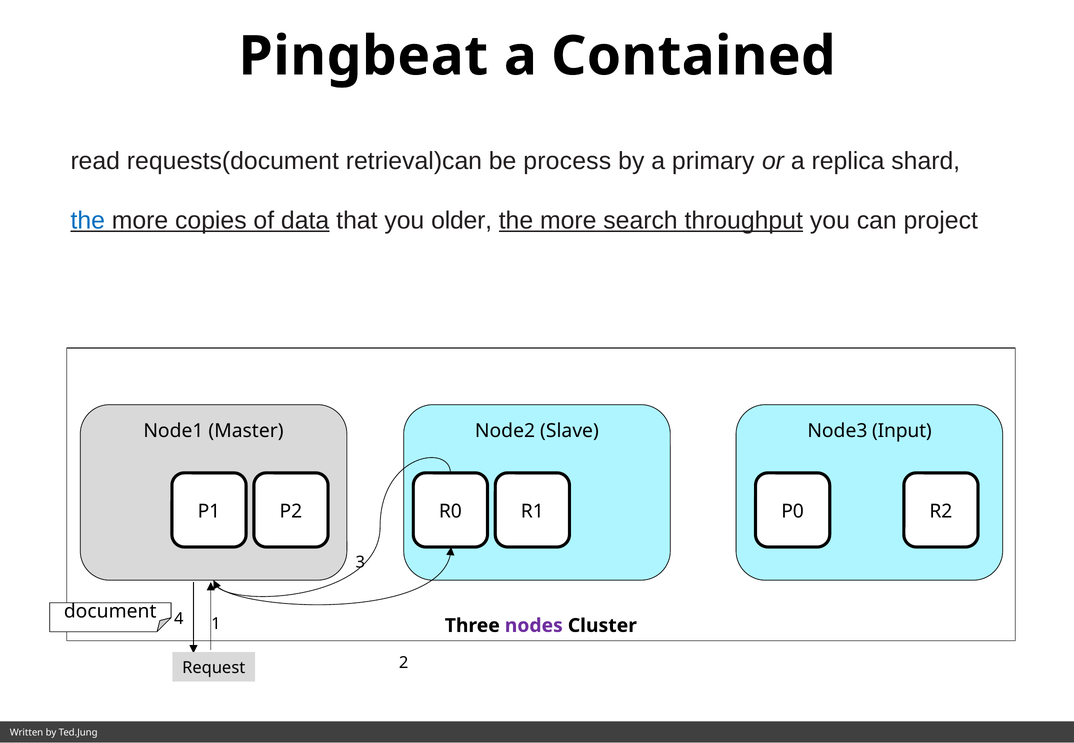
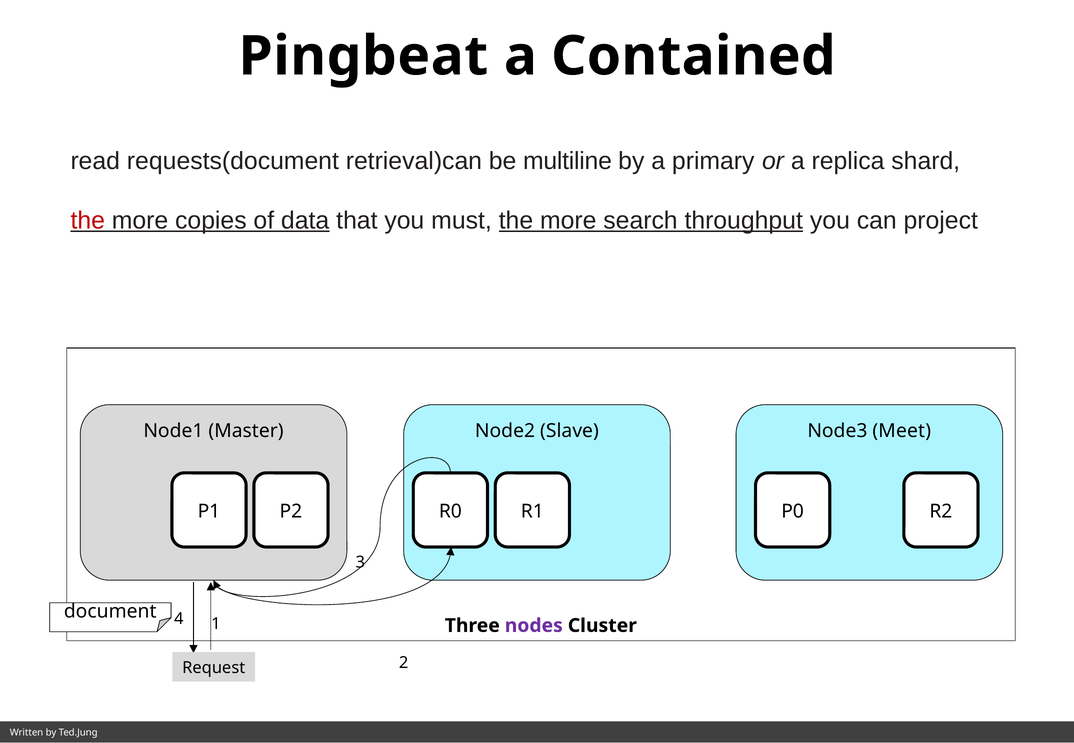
process: process -> multiline
the at (88, 221) colour: blue -> red
older: older -> must
Input: Input -> Meet
